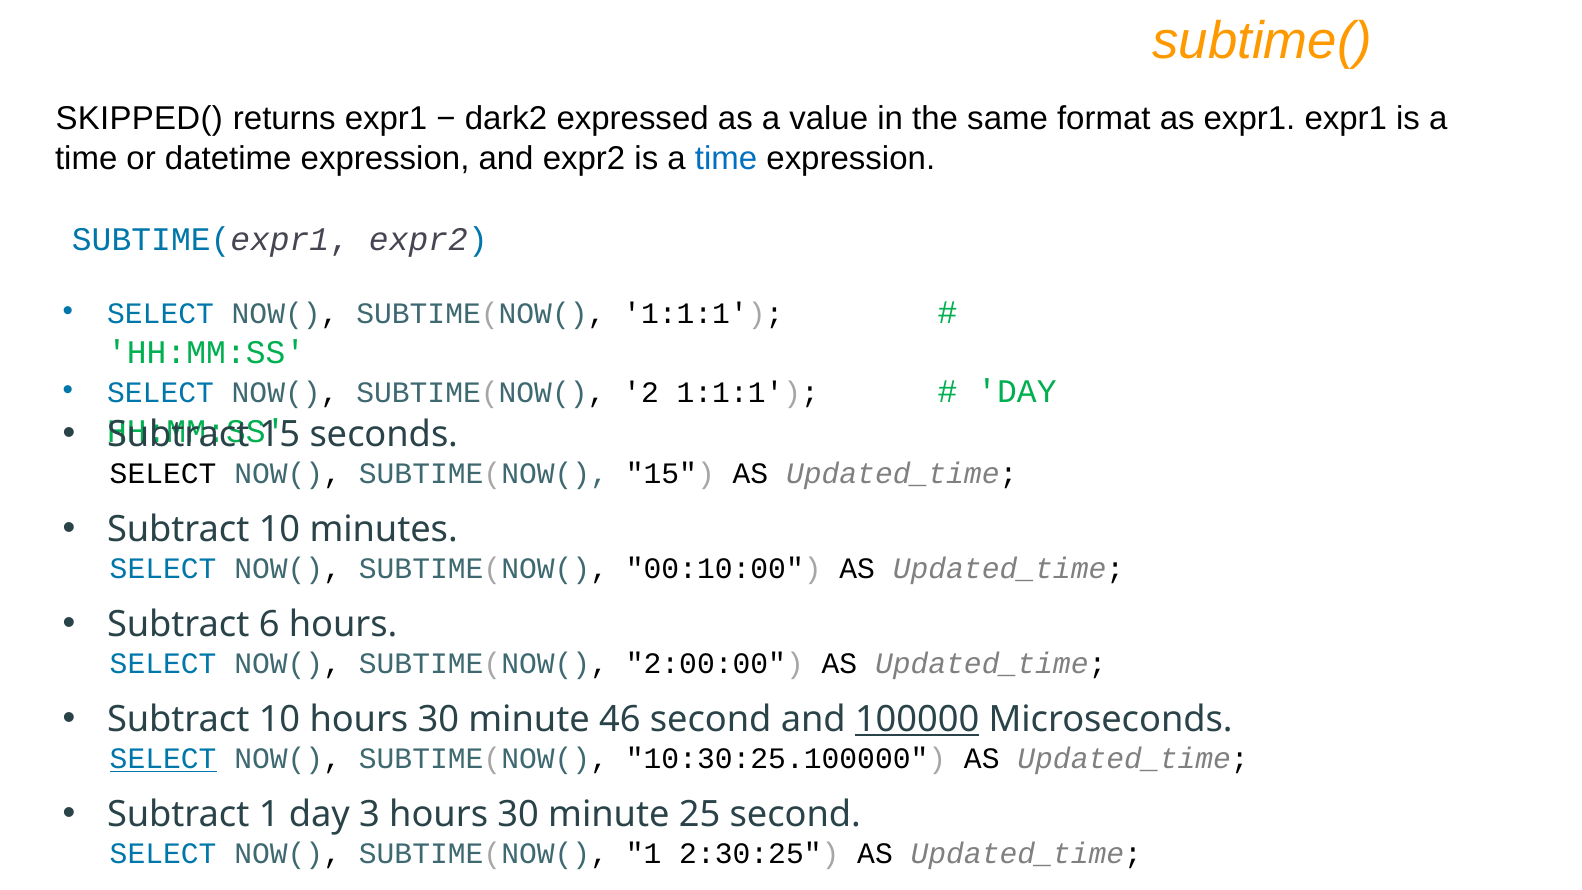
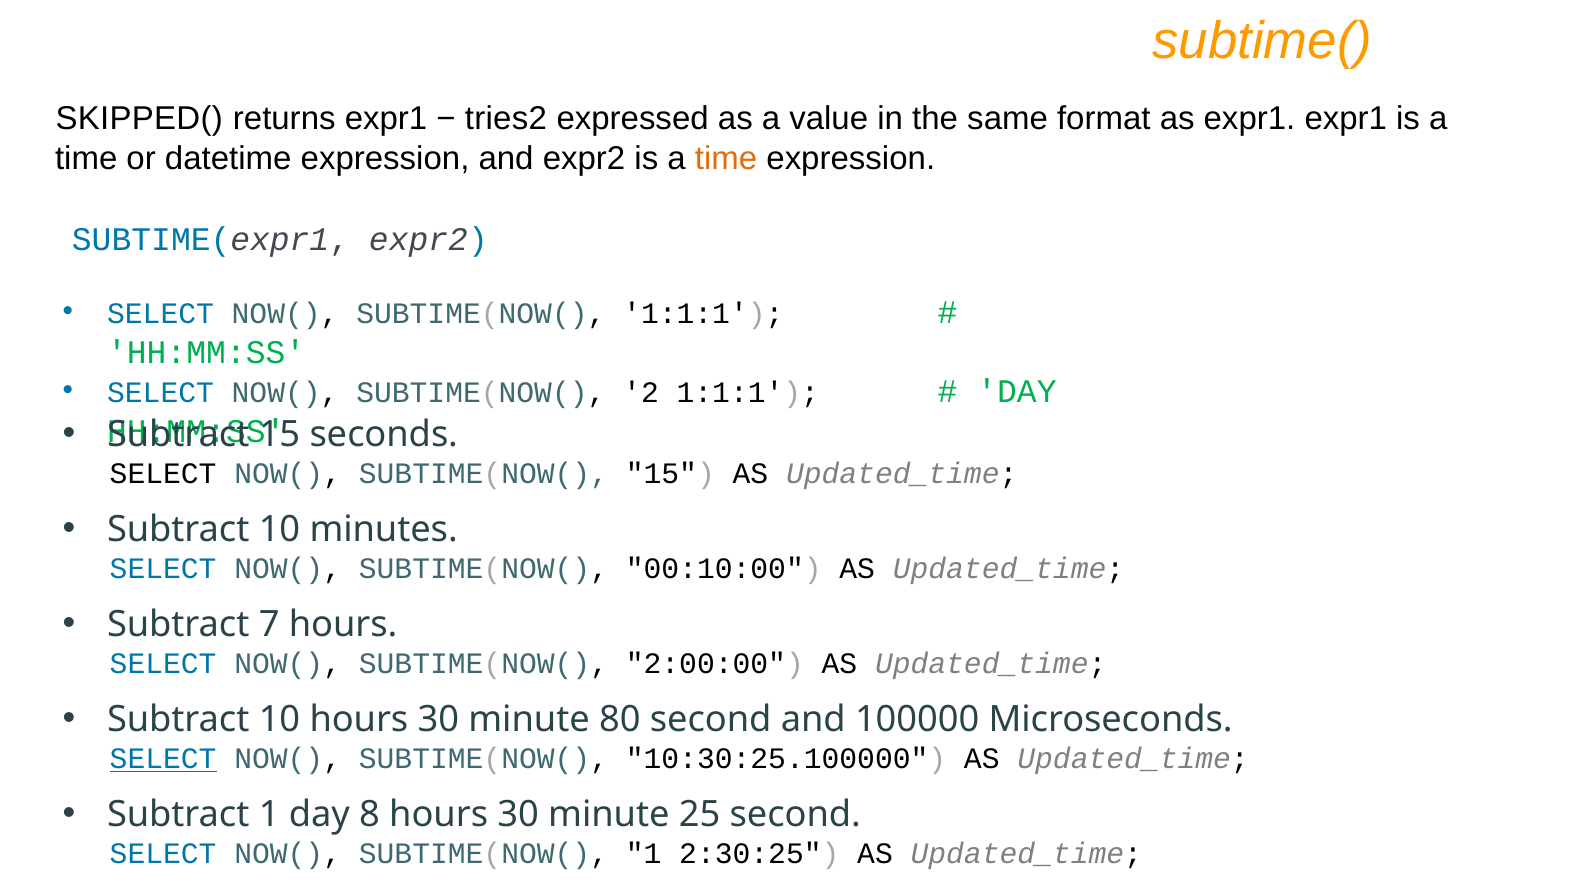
dark2: dark2 -> tries2
time at (726, 159) colour: blue -> orange
6: 6 -> 7
46: 46 -> 80
100000 underline: present -> none
3: 3 -> 8
